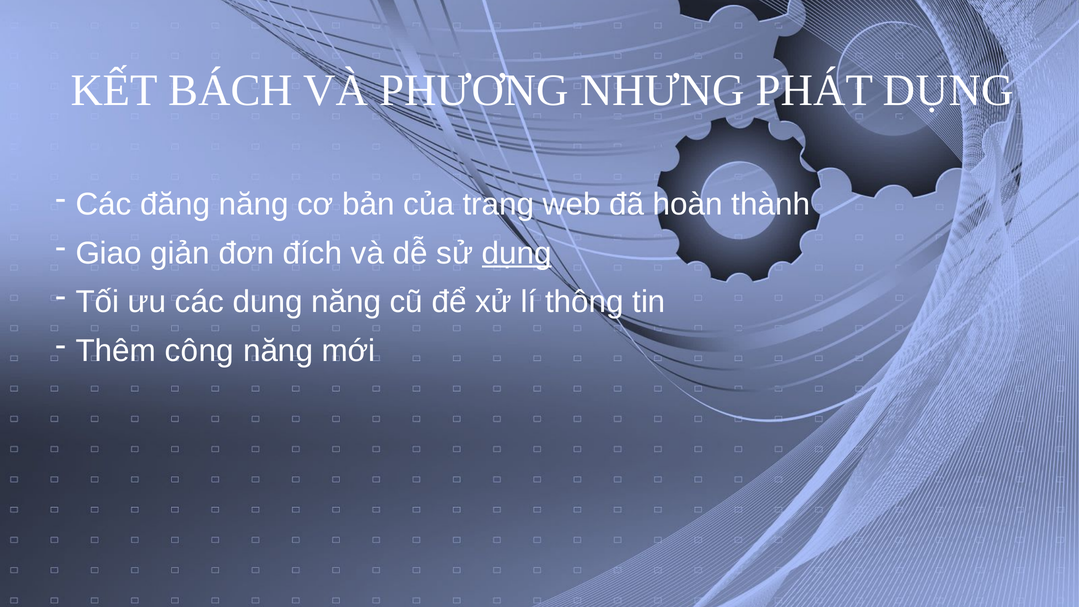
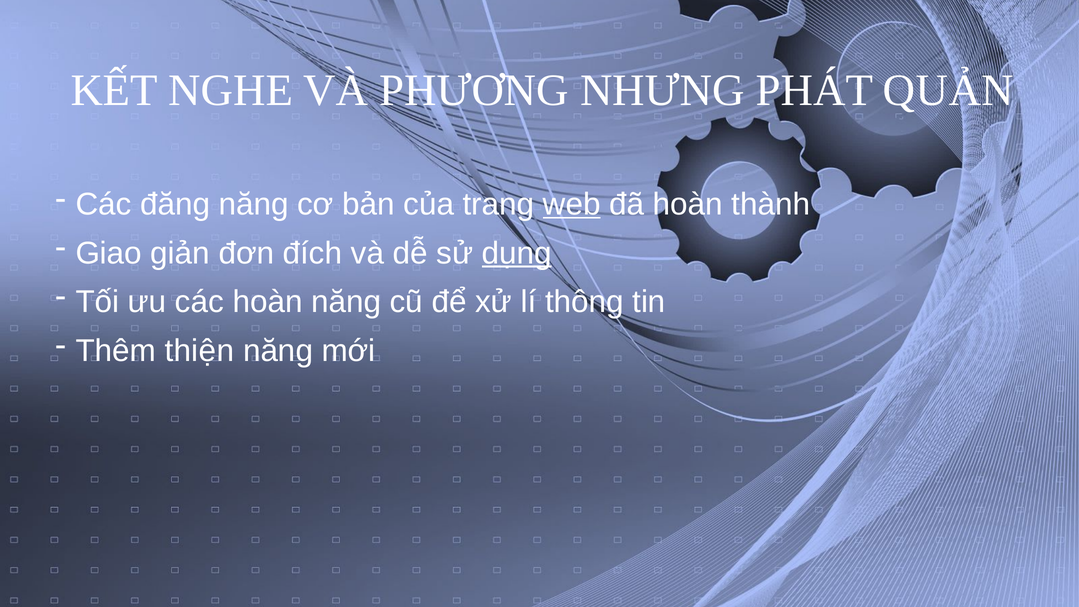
BÁCH: BÁCH -> NGHE
PHÁT DỤNG: DỤNG -> QUẢN
web underline: none -> present
các dung: dung -> hoàn
công: công -> thiện
